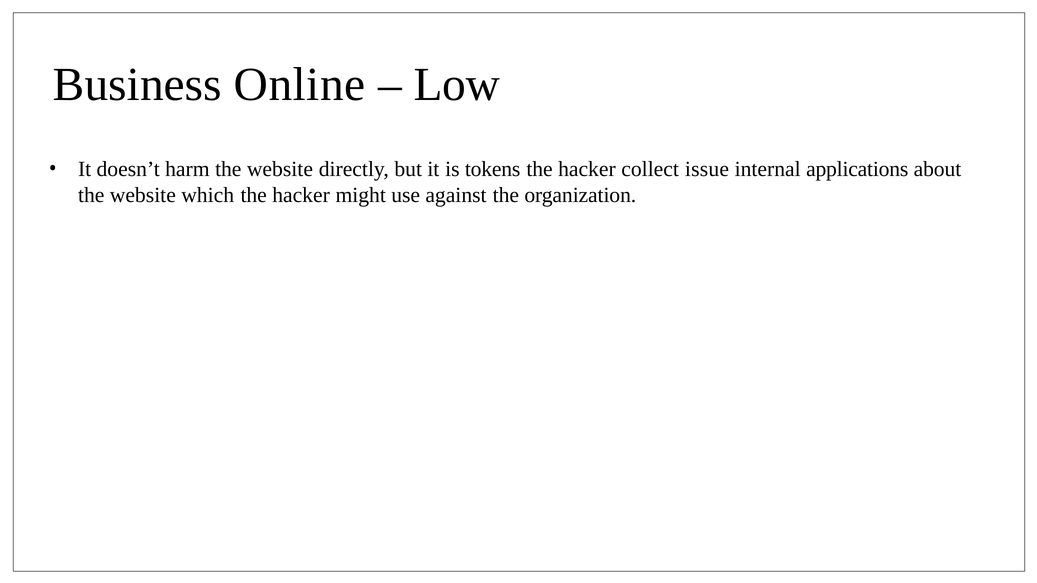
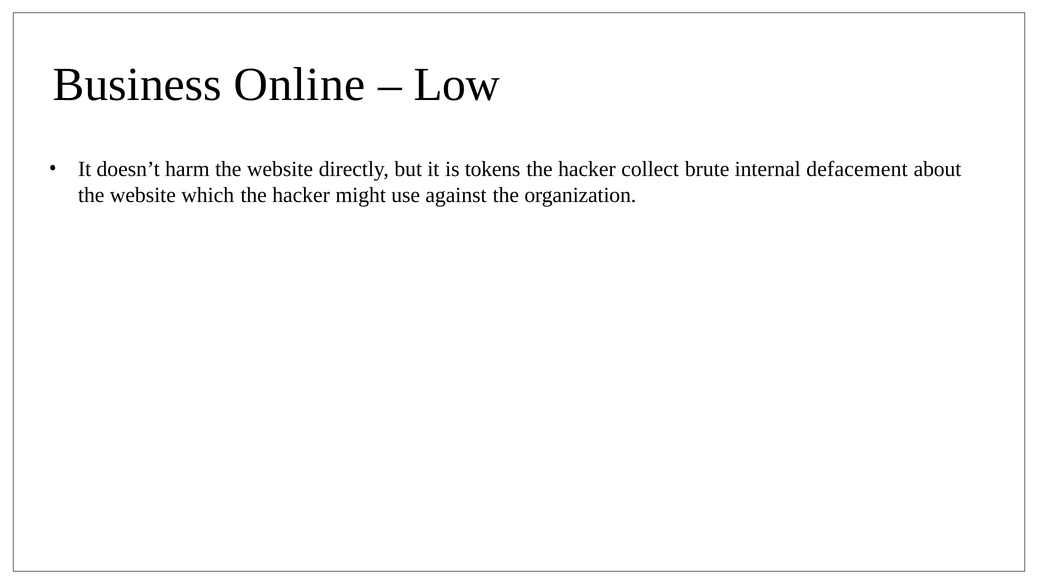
issue: issue -> brute
applications: applications -> defacement
